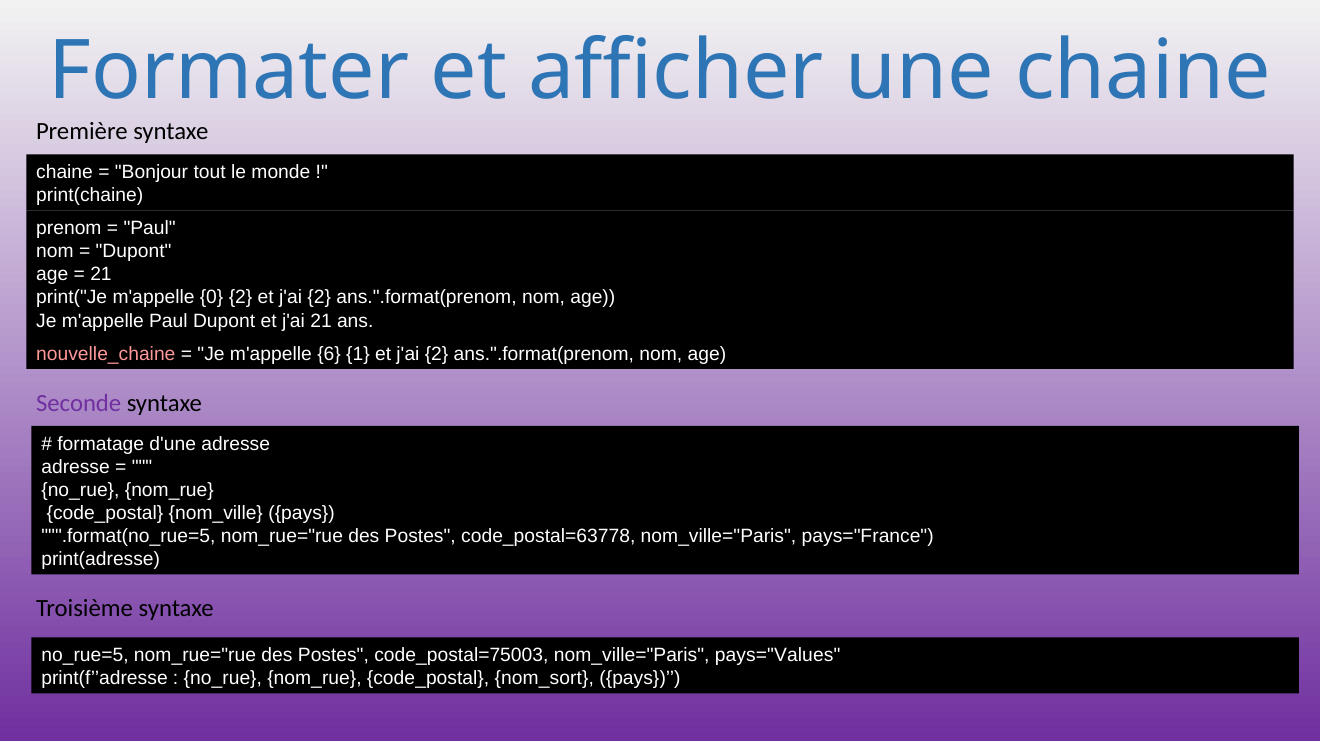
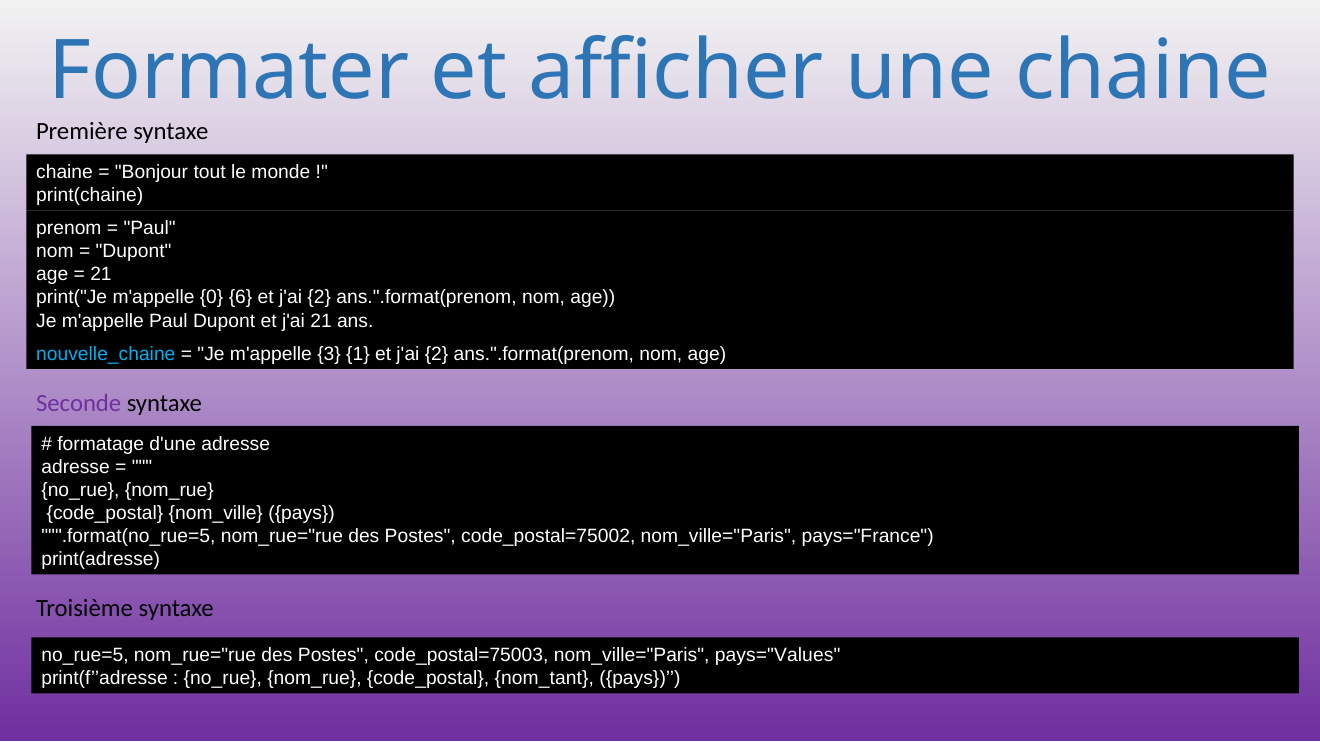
0 2: 2 -> 6
nouvelle_chaine colour: pink -> light blue
6: 6 -> 3
code_postal=63778: code_postal=63778 -> code_postal=75002
nom_sort: nom_sort -> nom_tant
